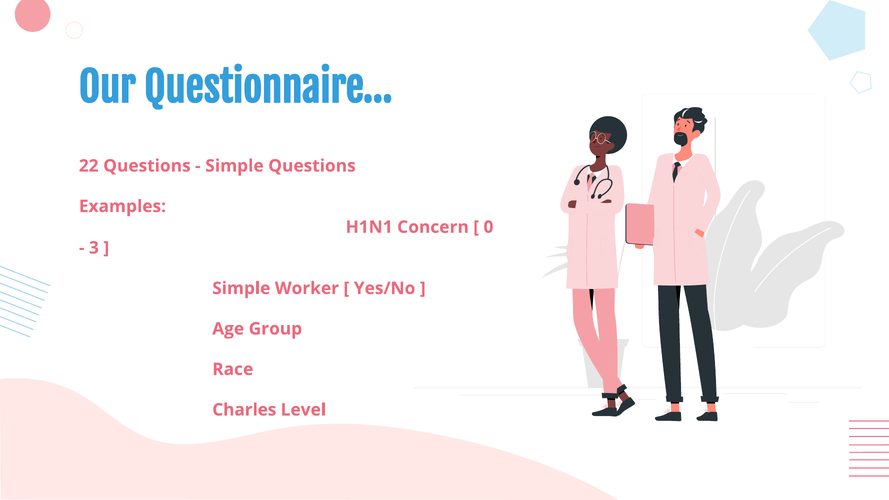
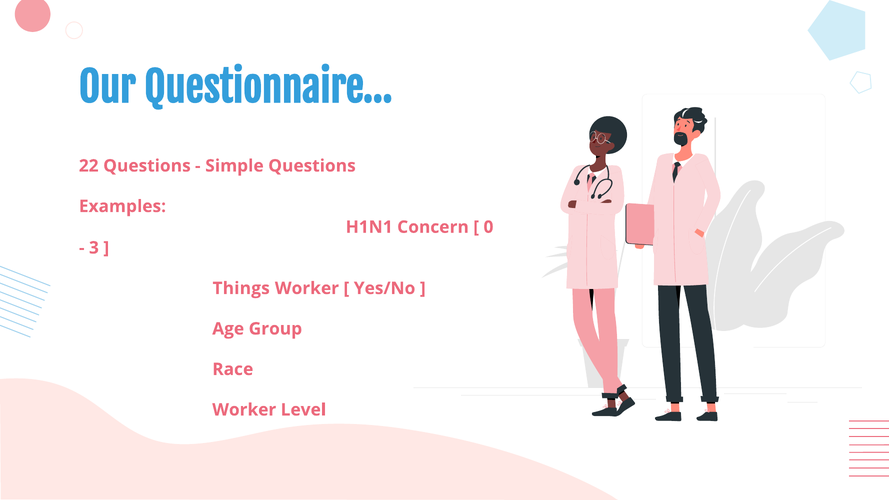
Simple at (241, 288): Simple -> Things
Charles at (244, 410): Charles -> Worker
